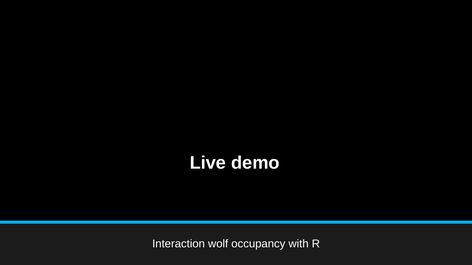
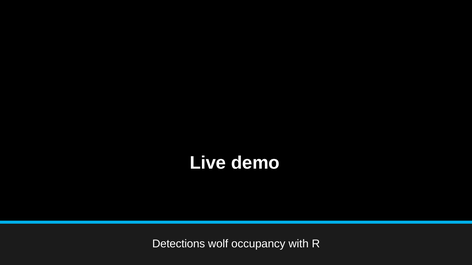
Interaction: Interaction -> Detections
